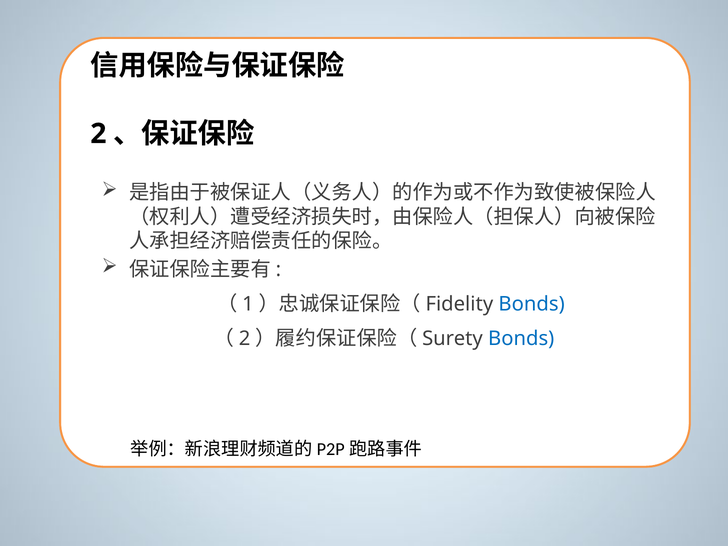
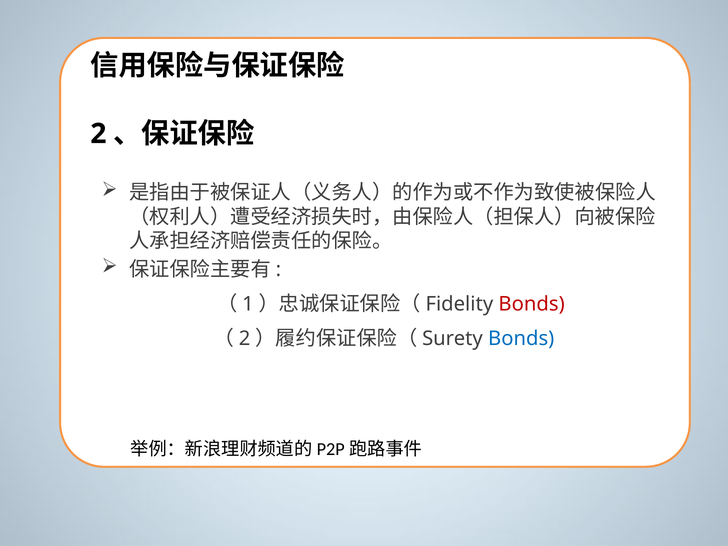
Bonds at (532, 304) colour: blue -> red
